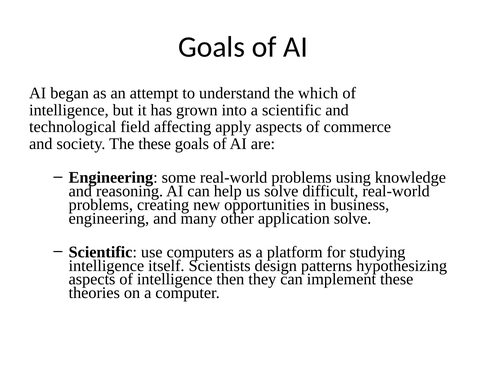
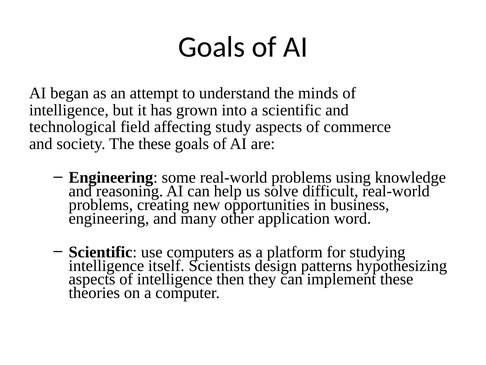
which: which -> minds
apply: apply -> study
application solve: solve -> word
